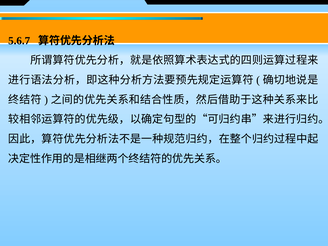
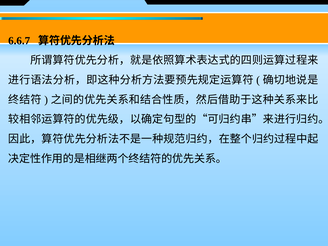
5.6.7: 5.6.7 -> 6.6.7
